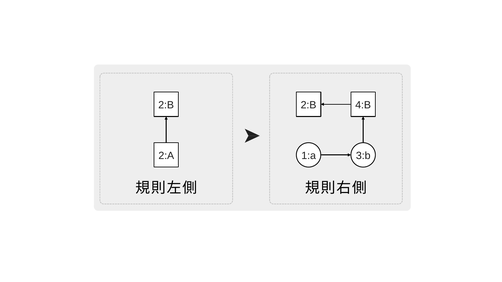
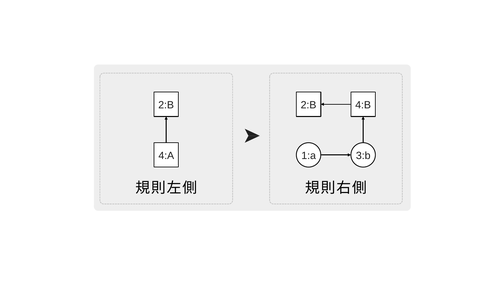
2:A: 2:A -> 4:A
